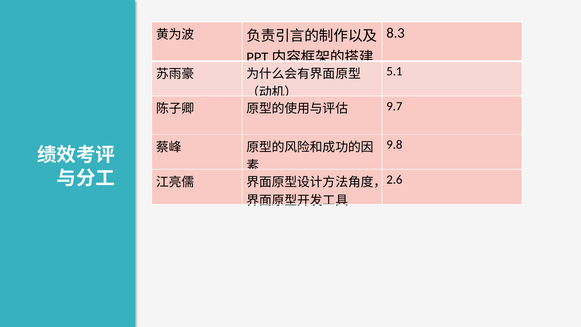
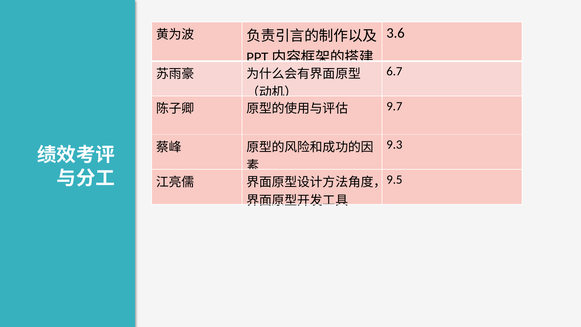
8.3: 8.3 -> 3.6
5.1: 5.1 -> 6.7
9.8: 9.8 -> 9.3
2.6: 2.6 -> 9.5
